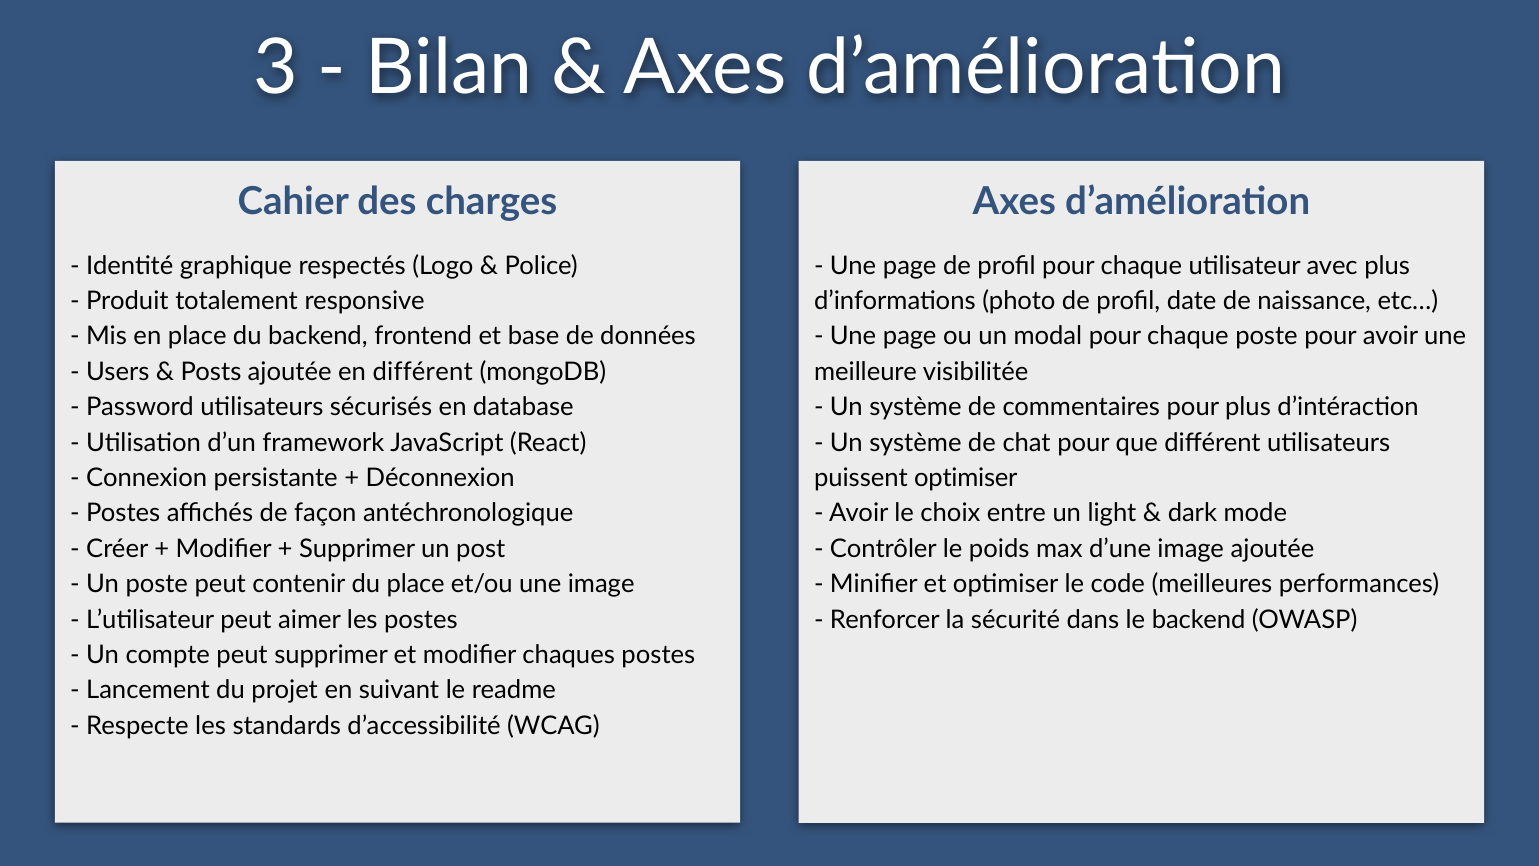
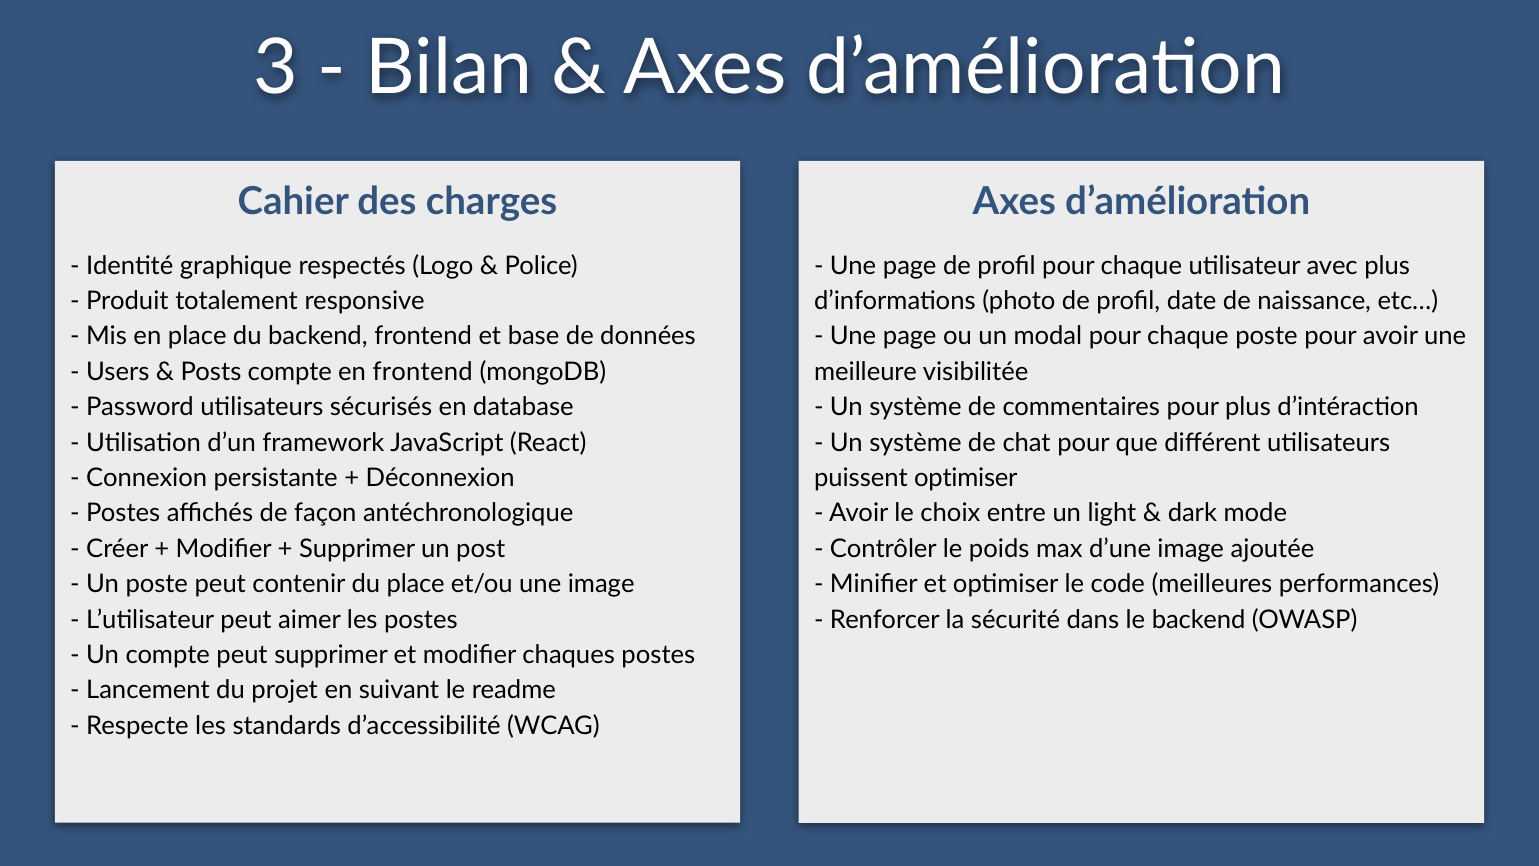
Posts ajoutée: ajoutée -> compte
en différent: différent -> frontend
